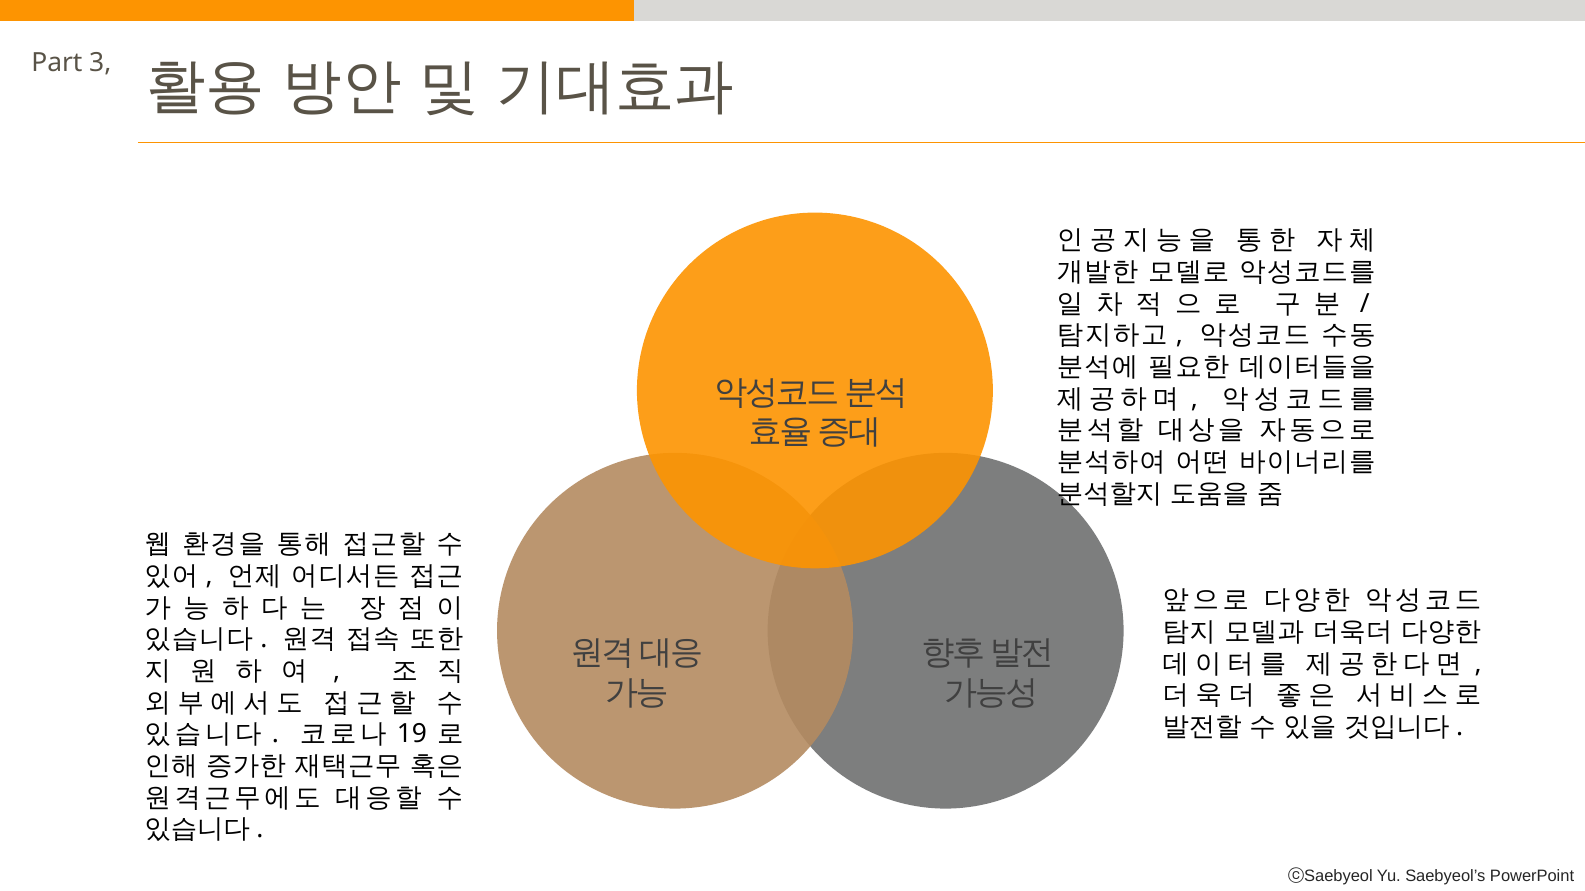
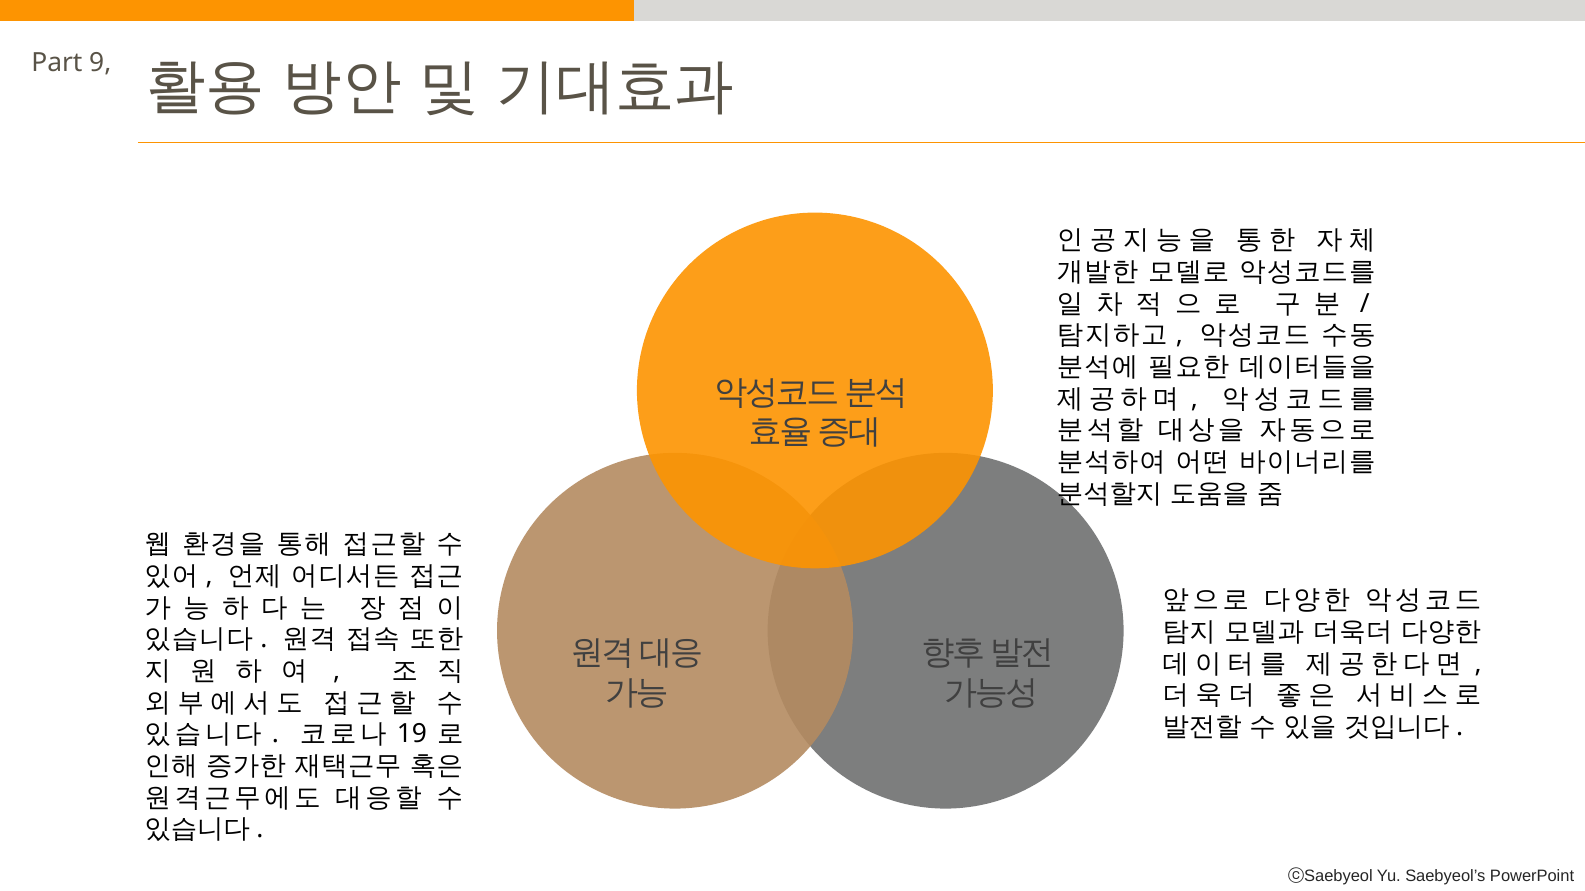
3: 3 -> 9
